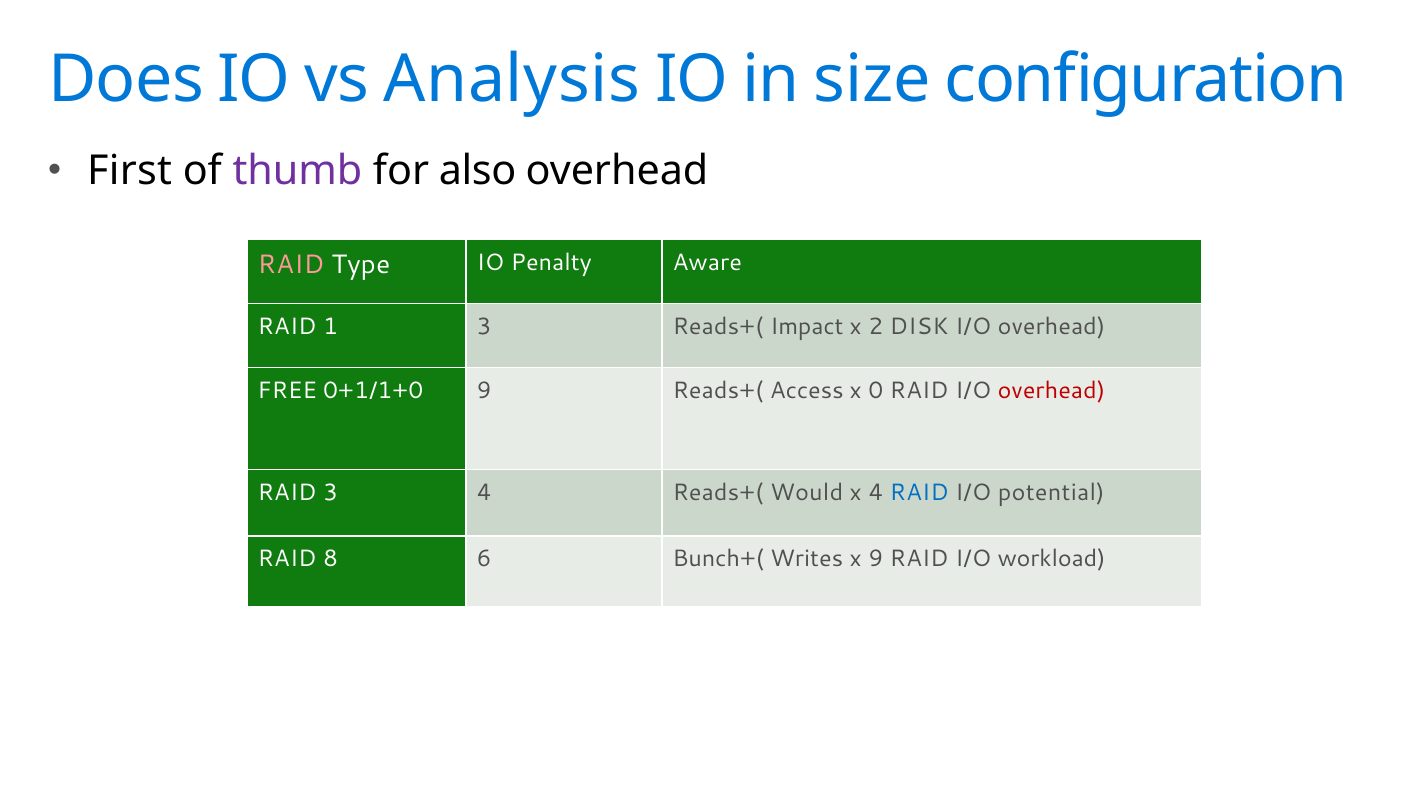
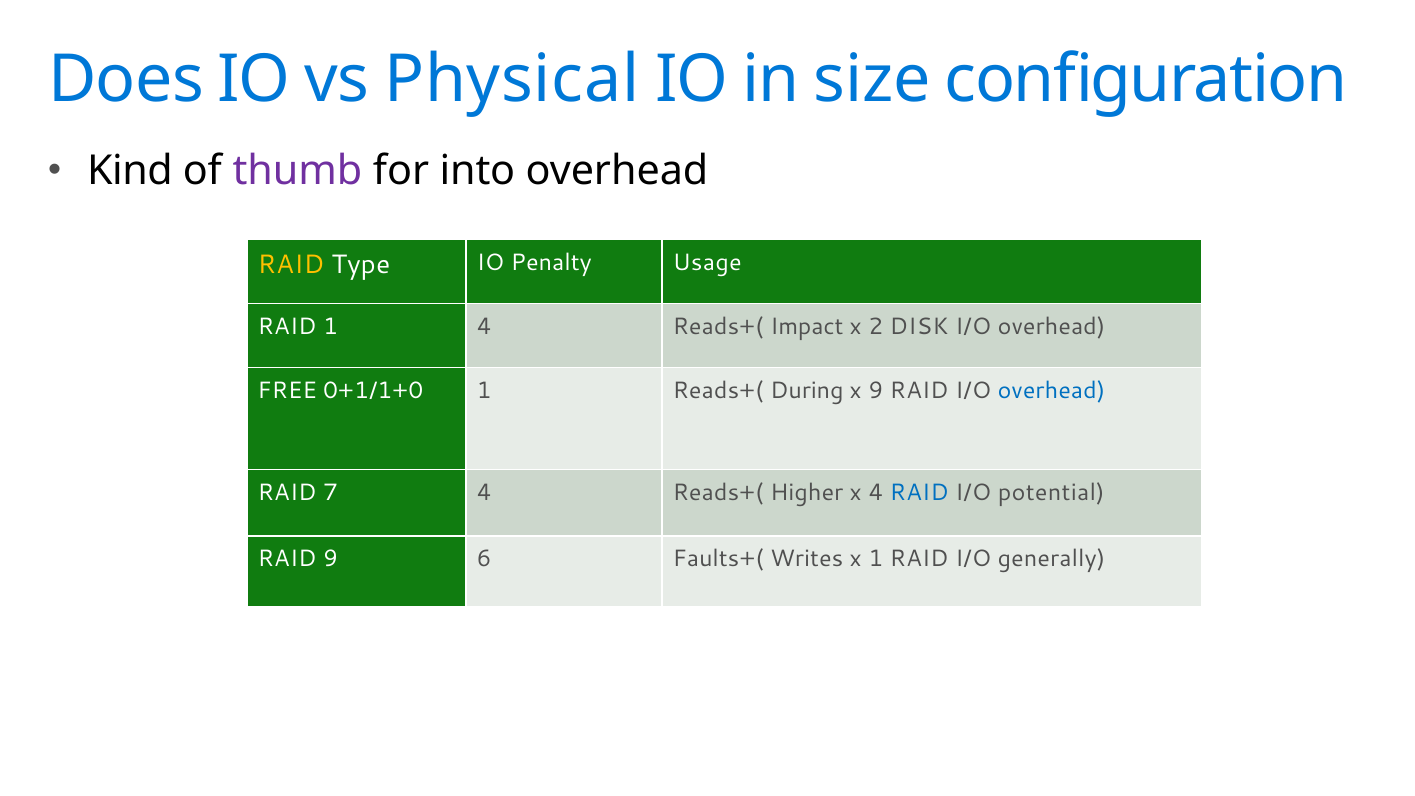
Analysis: Analysis -> Physical
First: First -> Kind
also: also -> into
RAID at (291, 265) colour: pink -> yellow
Aware: Aware -> Usage
1 3: 3 -> 4
0+1/1+0 9: 9 -> 1
Access: Access -> During
x 0: 0 -> 9
overhead at (1051, 391) colour: red -> blue
RAID 3: 3 -> 7
Would: Would -> Higher
RAID 8: 8 -> 9
Bunch+(: Bunch+( -> Faults+(
x 9: 9 -> 1
workload: workload -> generally
